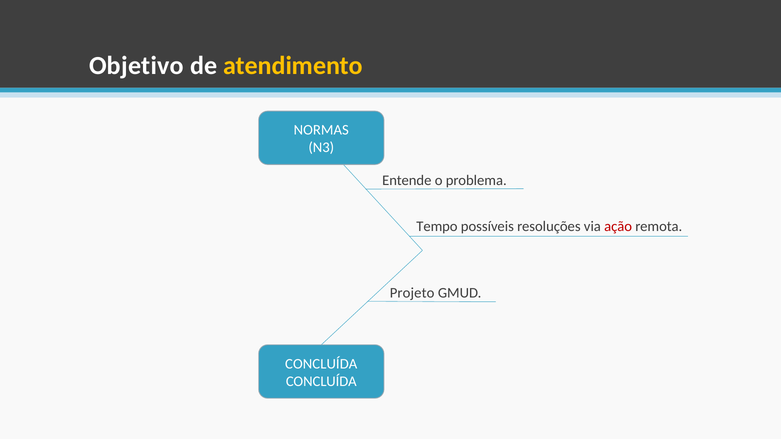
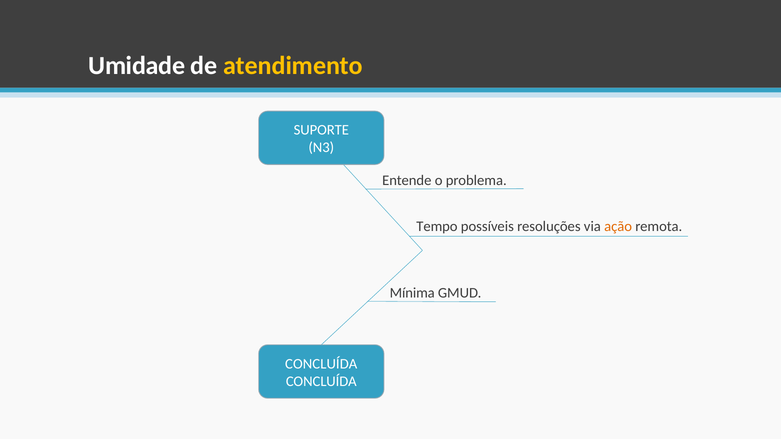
Objetivo: Objetivo -> Umidade
NORMAS: NORMAS -> SUPORTE
ação colour: red -> orange
Projeto: Projeto -> Mínima
